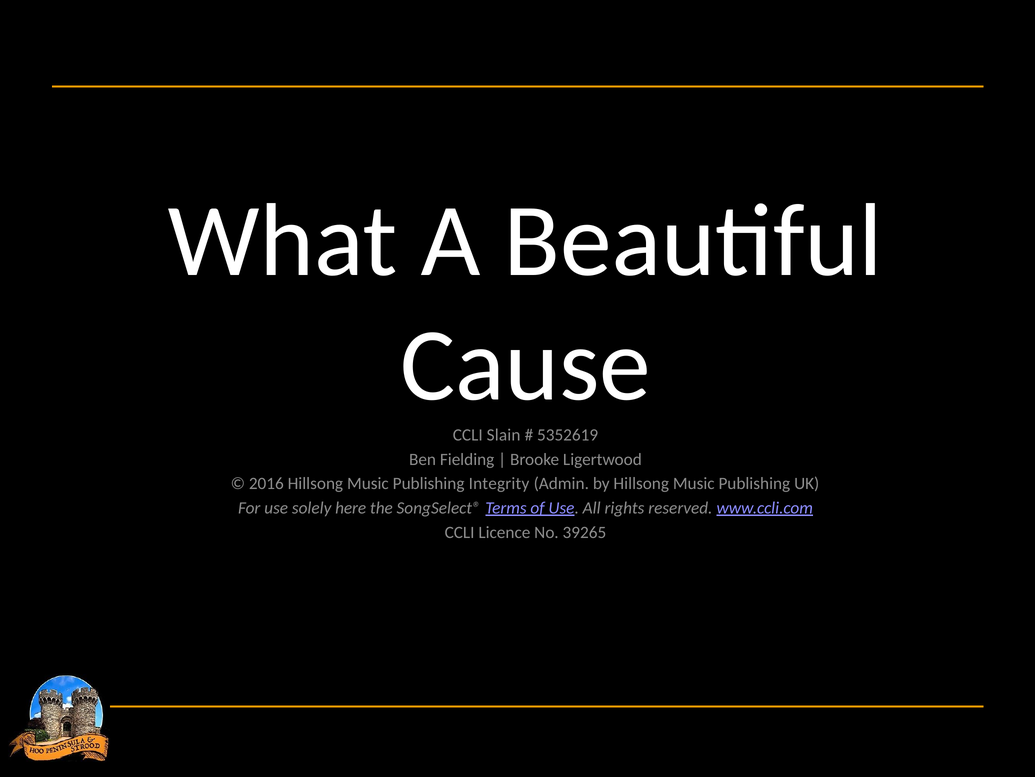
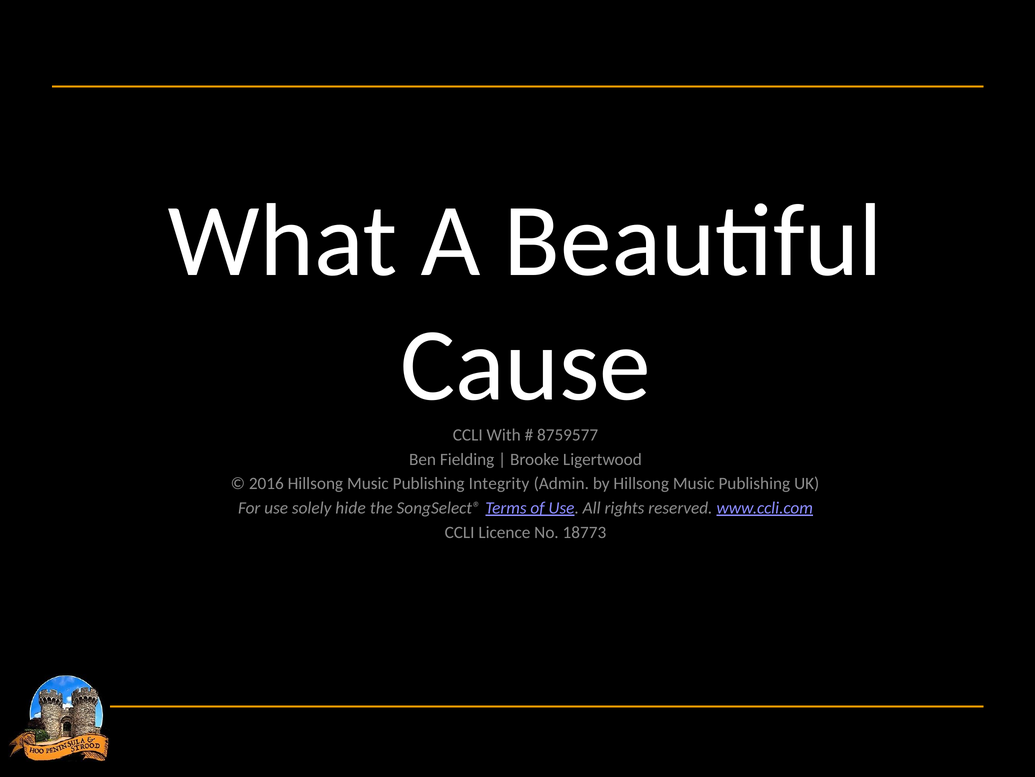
Slain: Slain -> With
5352619: 5352619 -> 8759577
here: here -> hide
39265: 39265 -> 18773
